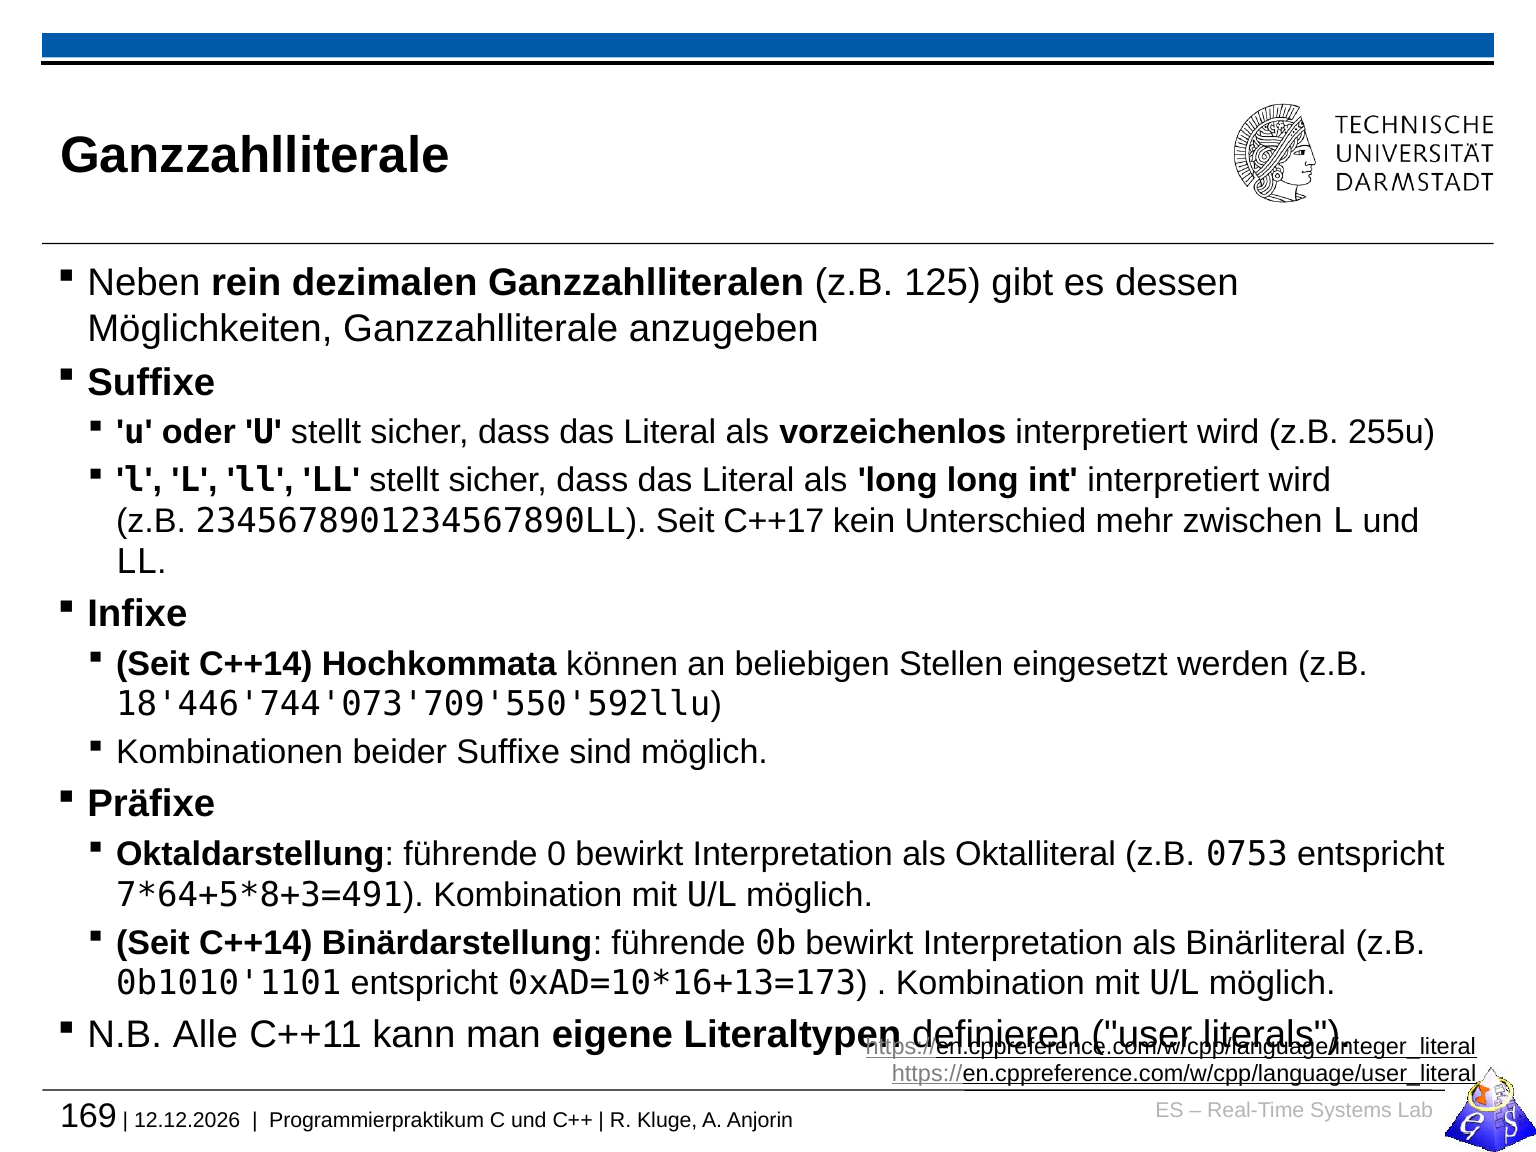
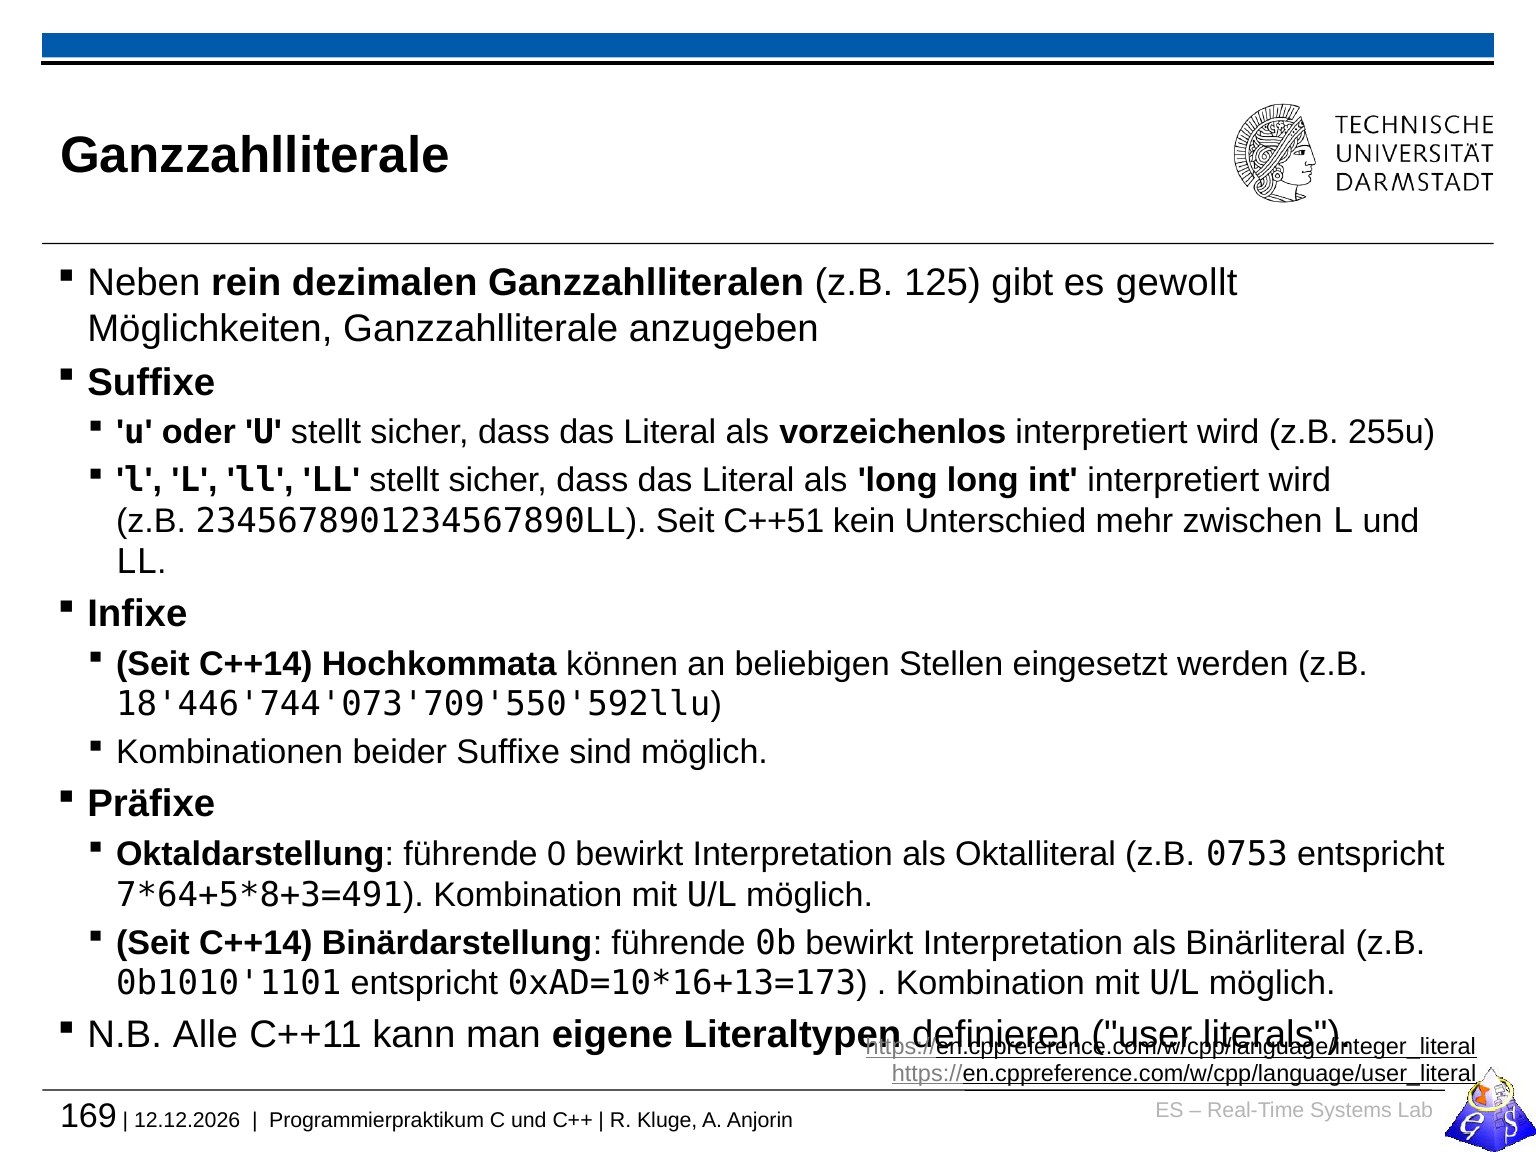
dessen: dessen -> gewollt
C++17: C++17 -> C++51
